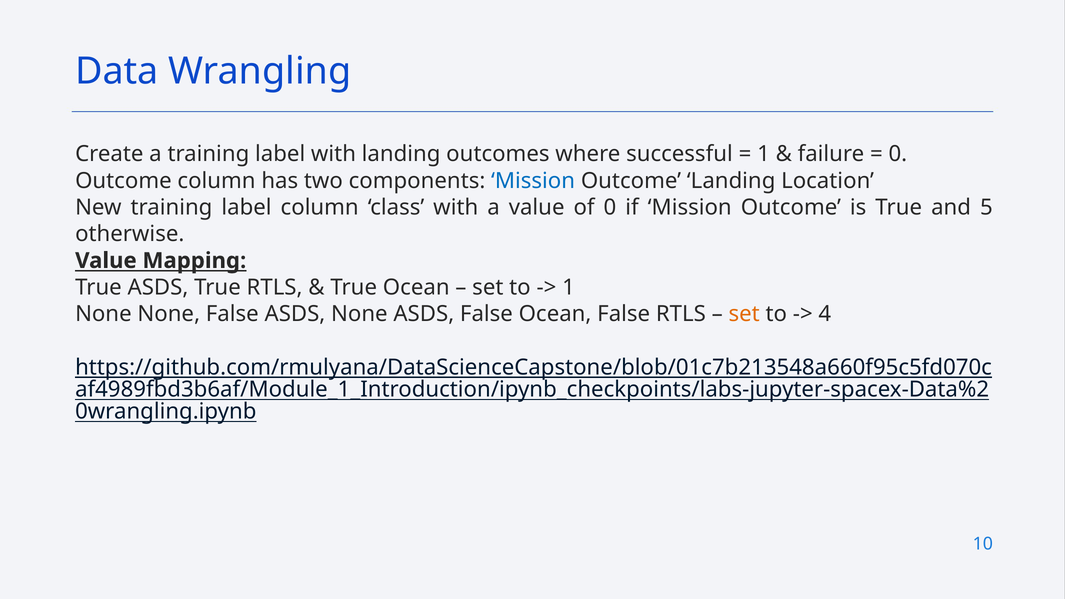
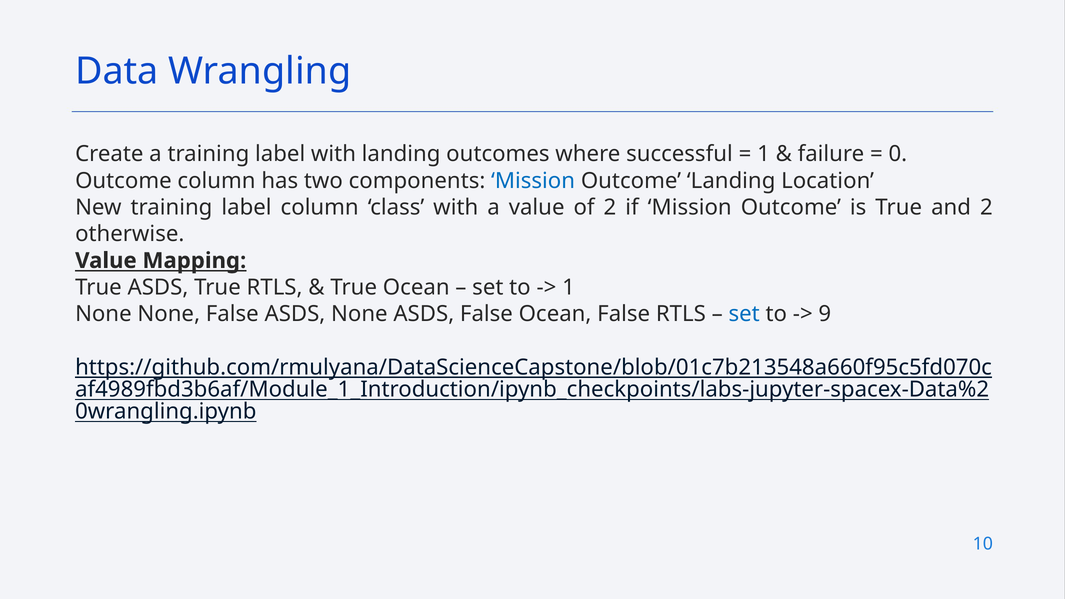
of 0: 0 -> 2
and 5: 5 -> 2
set at (744, 314) colour: orange -> blue
4: 4 -> 9
